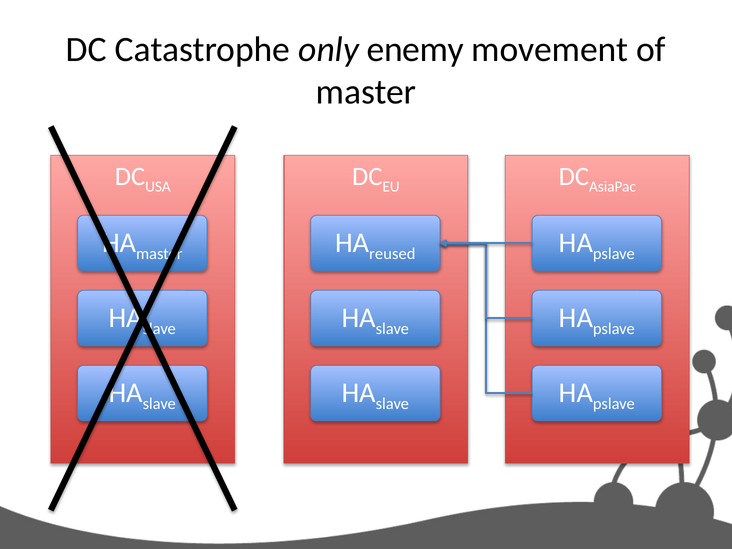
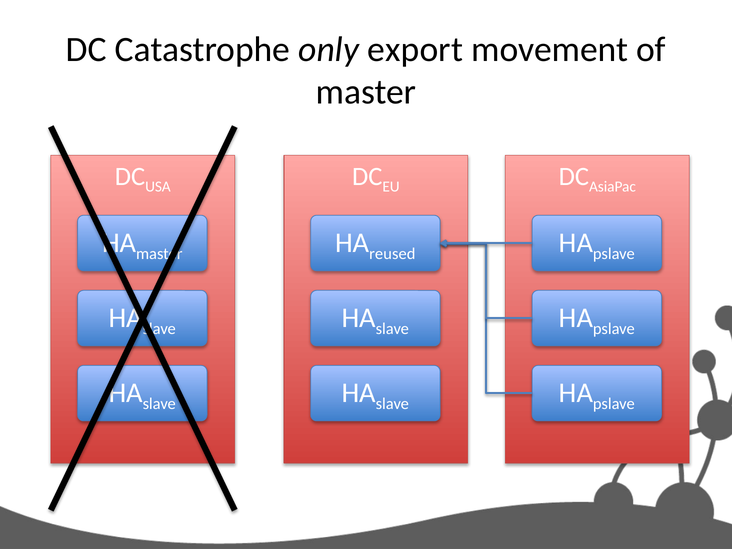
enemy: enemy -> export
